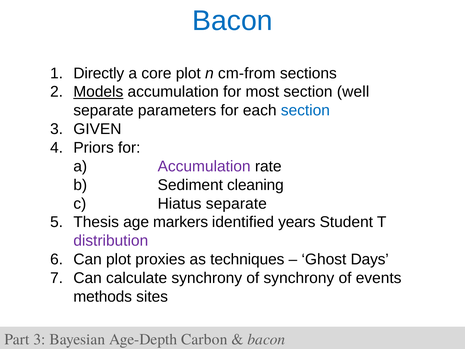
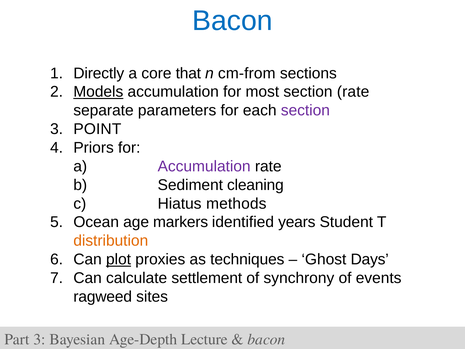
core plot: plot -> that
section well: well -> rate
section at (305, 110) colour: blue -> purple
GIVEN: GIVEN -> POINT
Hiatus separate: separate -> methods
Thesis: Thesis -> Ocean
distribution colour: purple -> orange
plot at (119, 259) underline: none -> present
calculate synchrony: synchrony -> settlement
methods: methods -> ragweed
Carbon: Carbon -> Lecture
